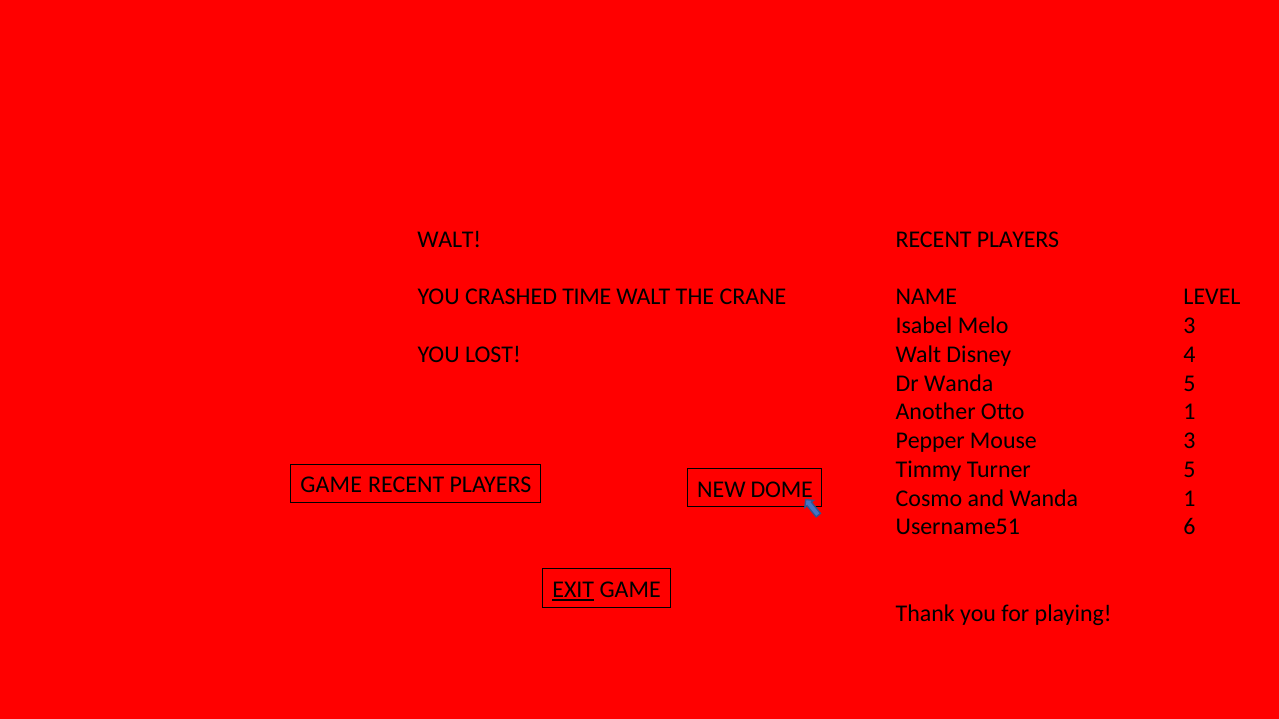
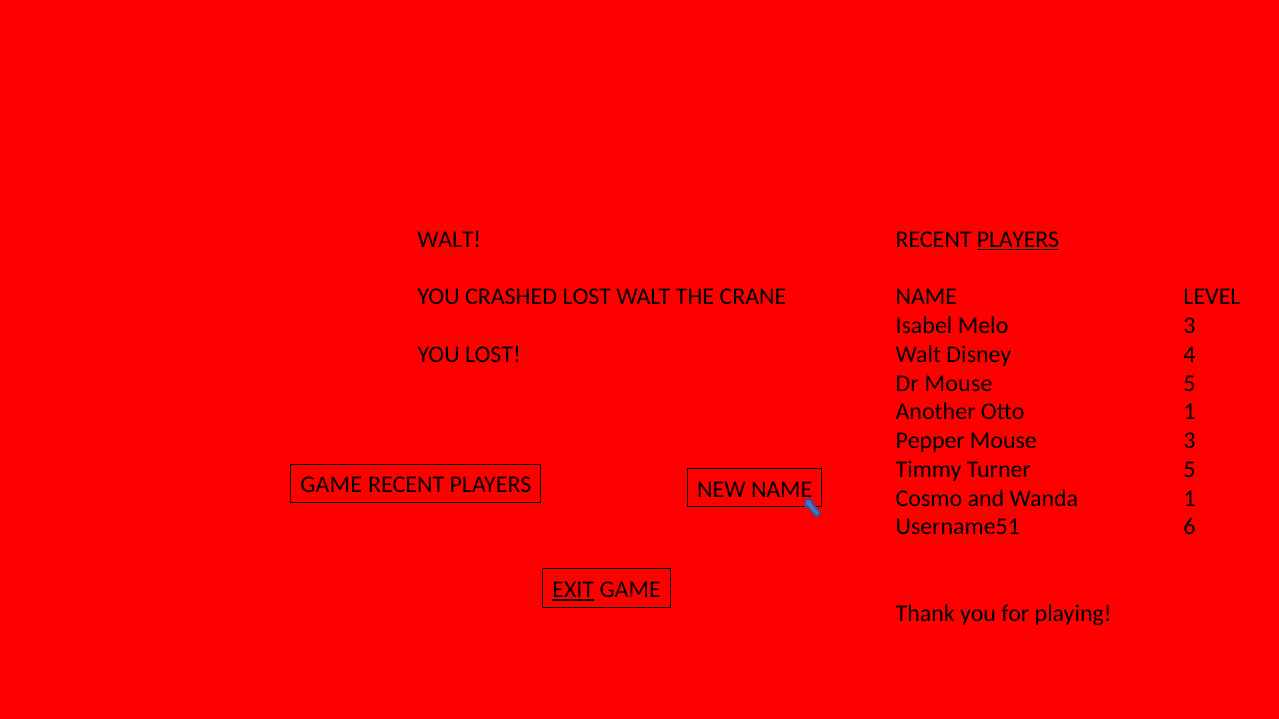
PLAYERS at (1018, 240) underline: none -> present
CRASHED TIME: TIME -> LOST
Dr Wanda: Wanda -> Mouse
NEW DOME: DOME -> NAME
